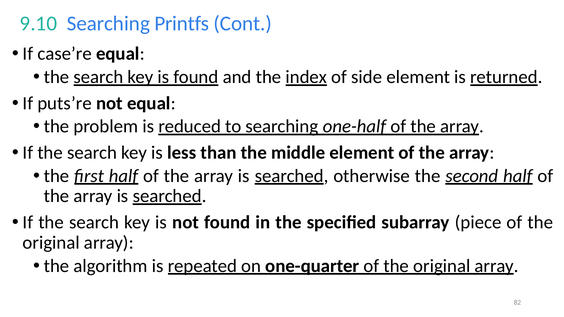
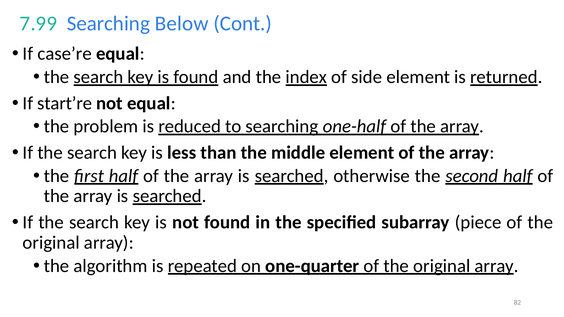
9.10: 9.10 -> 7.99
Printfs: Printfs -> Below
puts’re: puts’re -> start’re
